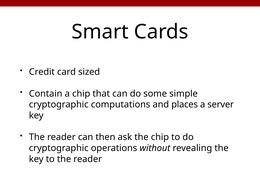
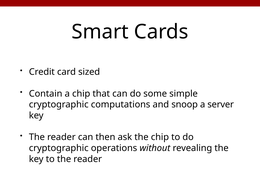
places: places -> snoop
